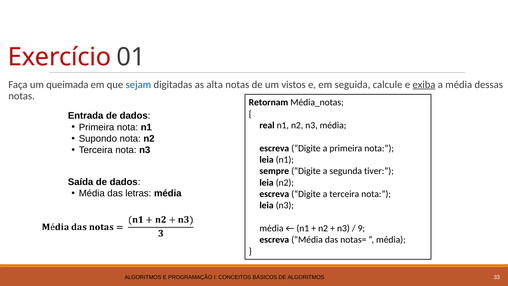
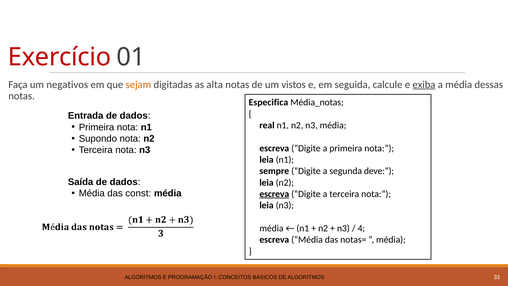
queimada: queimada -> negativos
sejam colour: blue -> orange
Retornam: Retornam -> Especifica
tiver: tiver -> deve
letras: letras -> const
escreva at (274, 194) underline: none -> present
9: 9 -> 4
